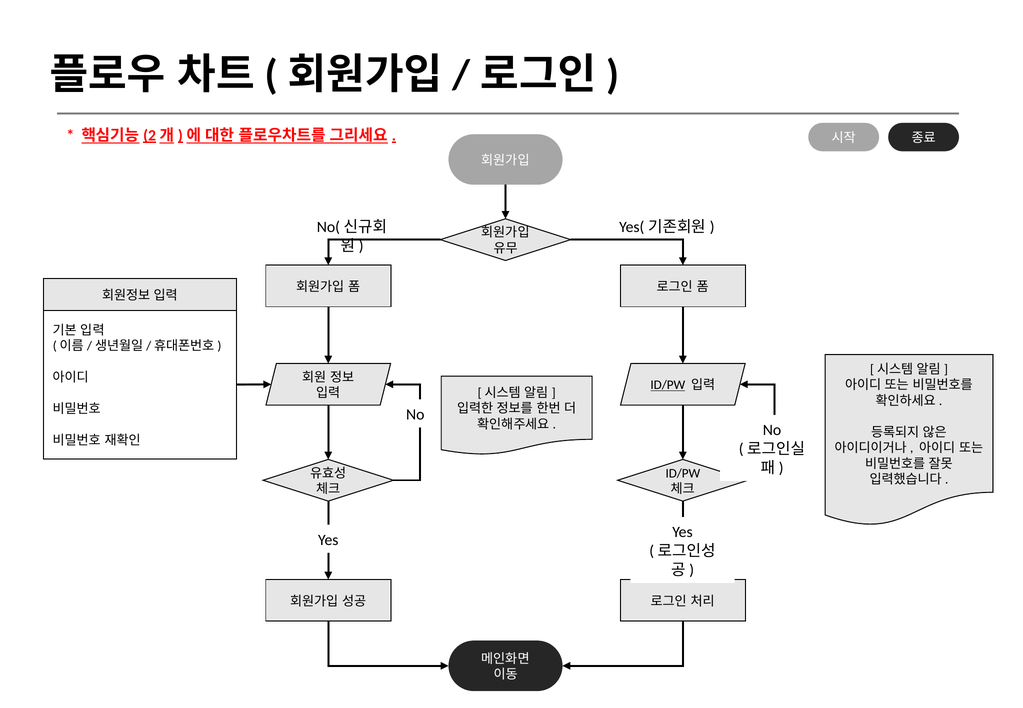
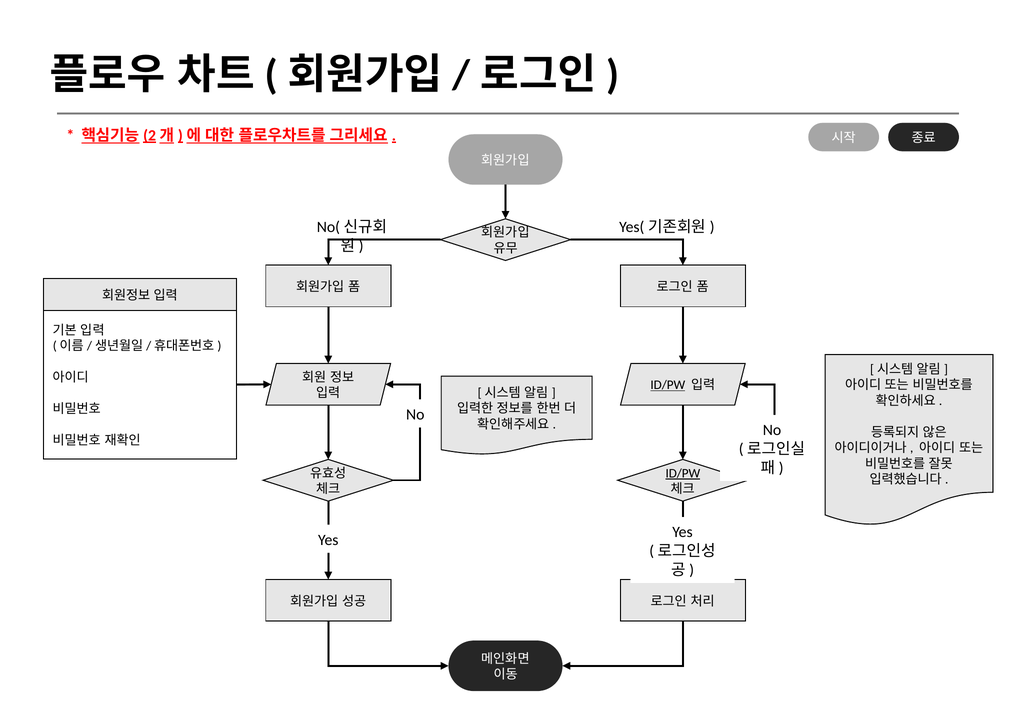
ID/PW at (683, 473) underline: none -> present
